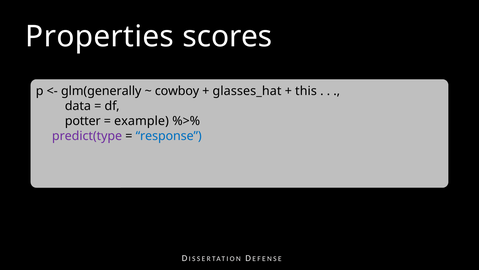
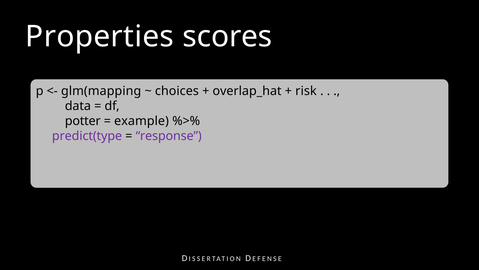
glm(generally: glm(generally -> glm(mapping
cowboy: cowboy -> choices
glasses_hat: glasses_hat -> overlap_hat
this: this -> risk
response colour: blue -> purple
